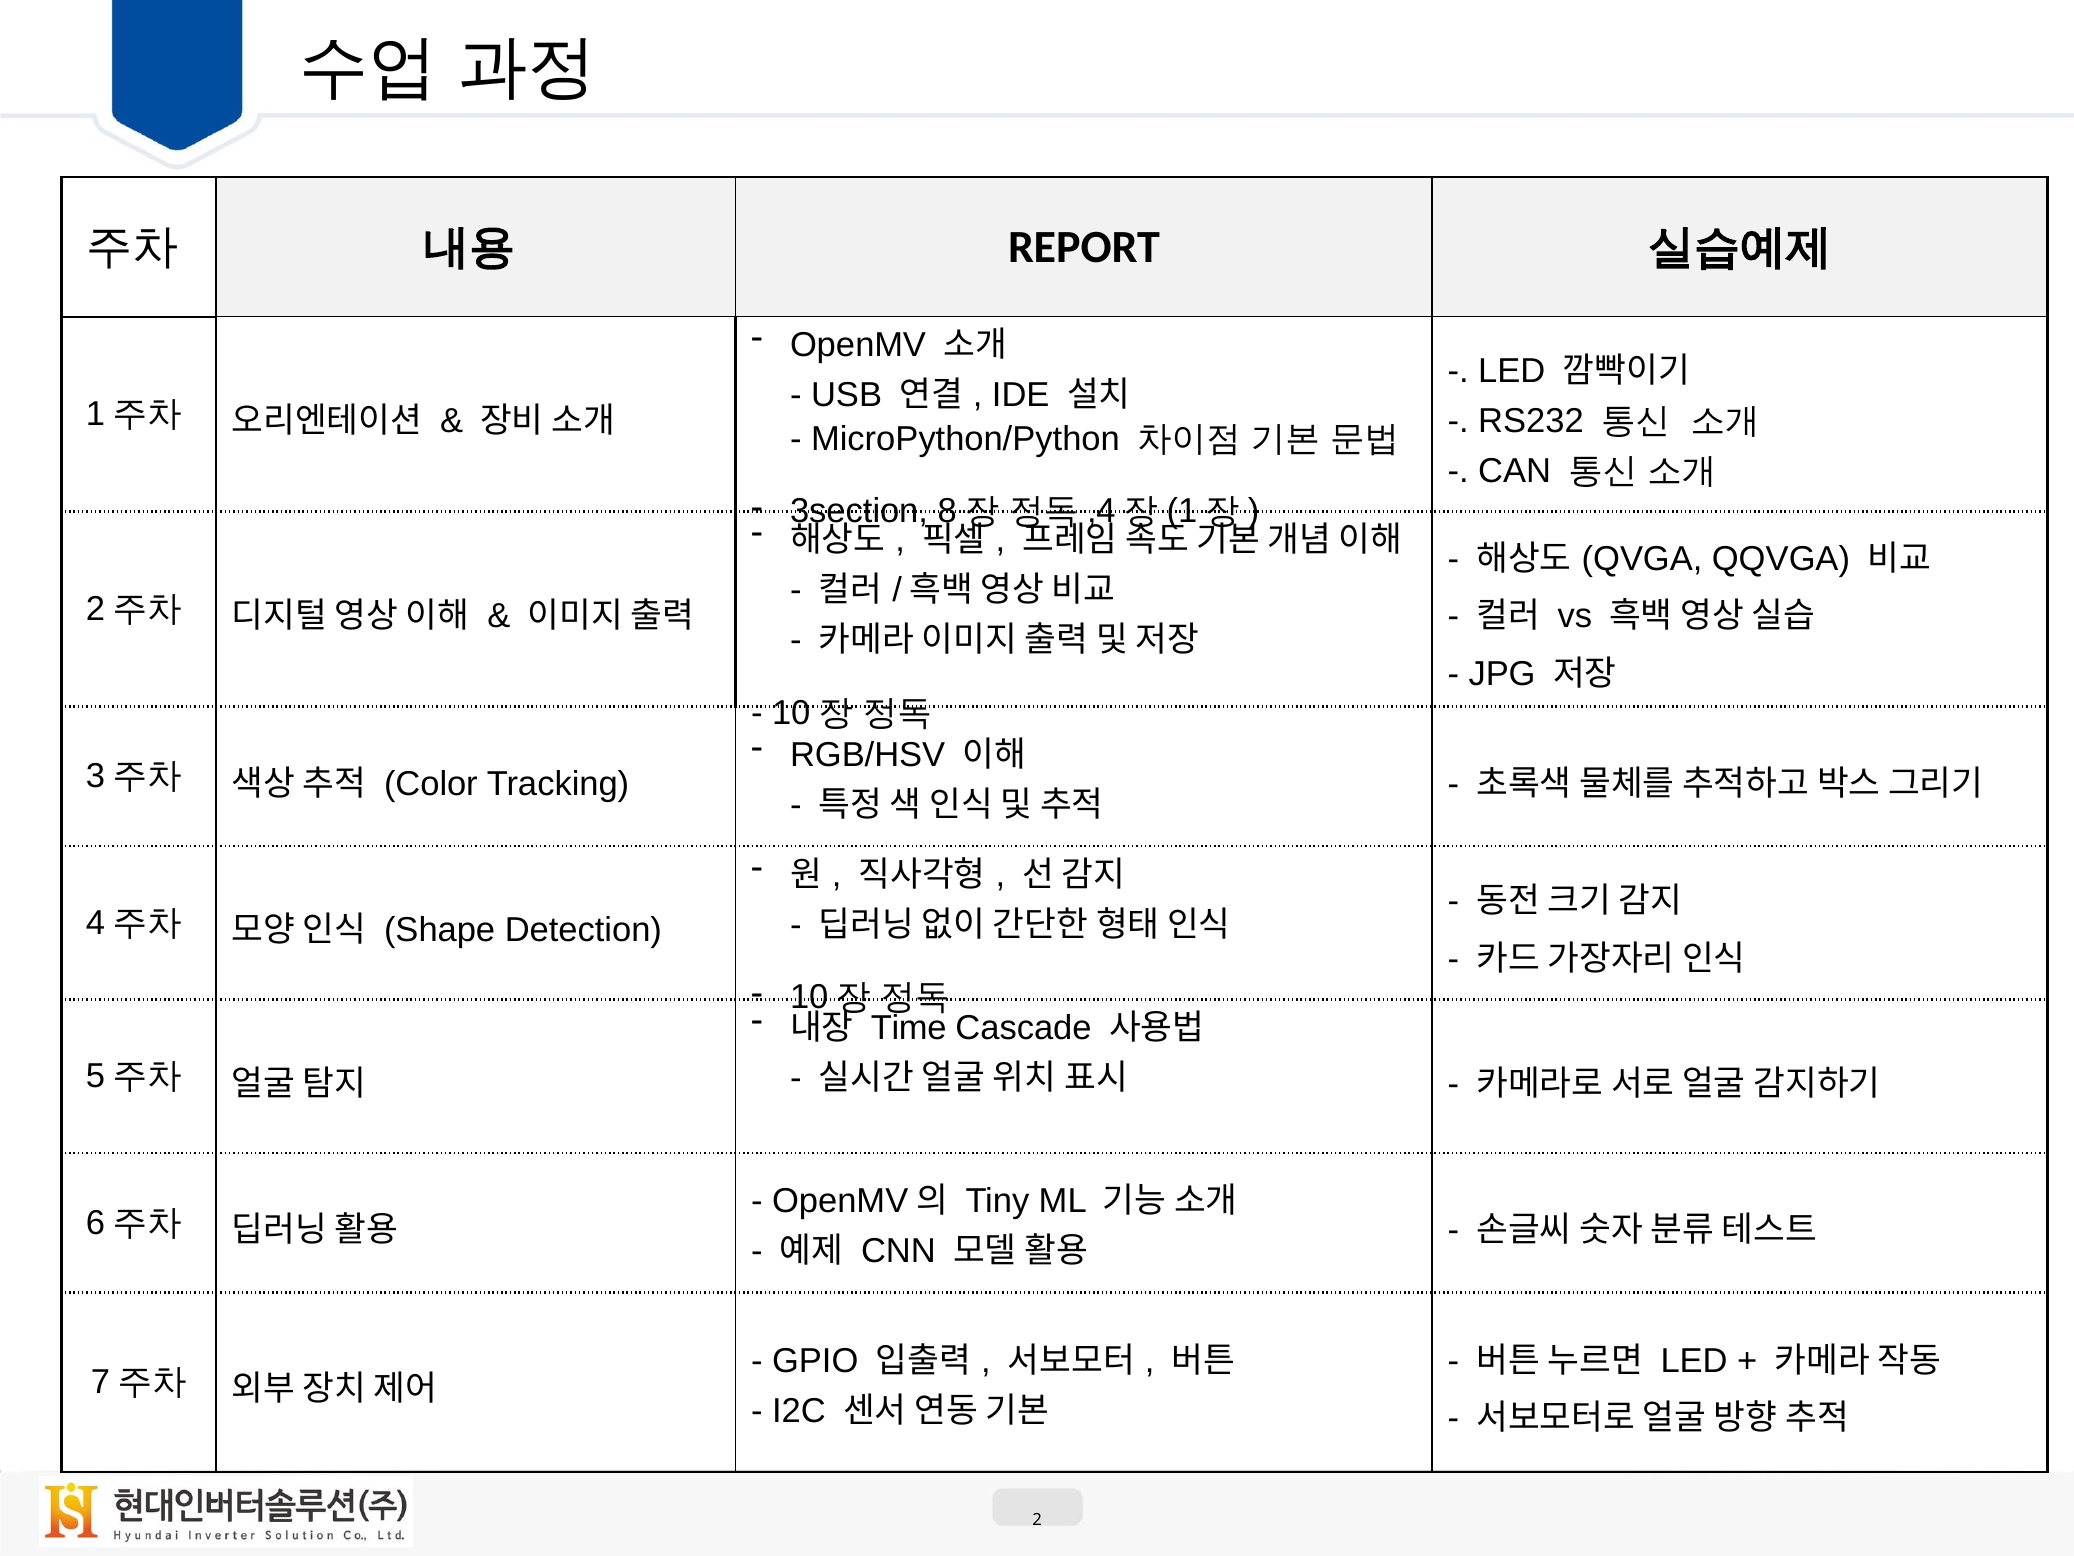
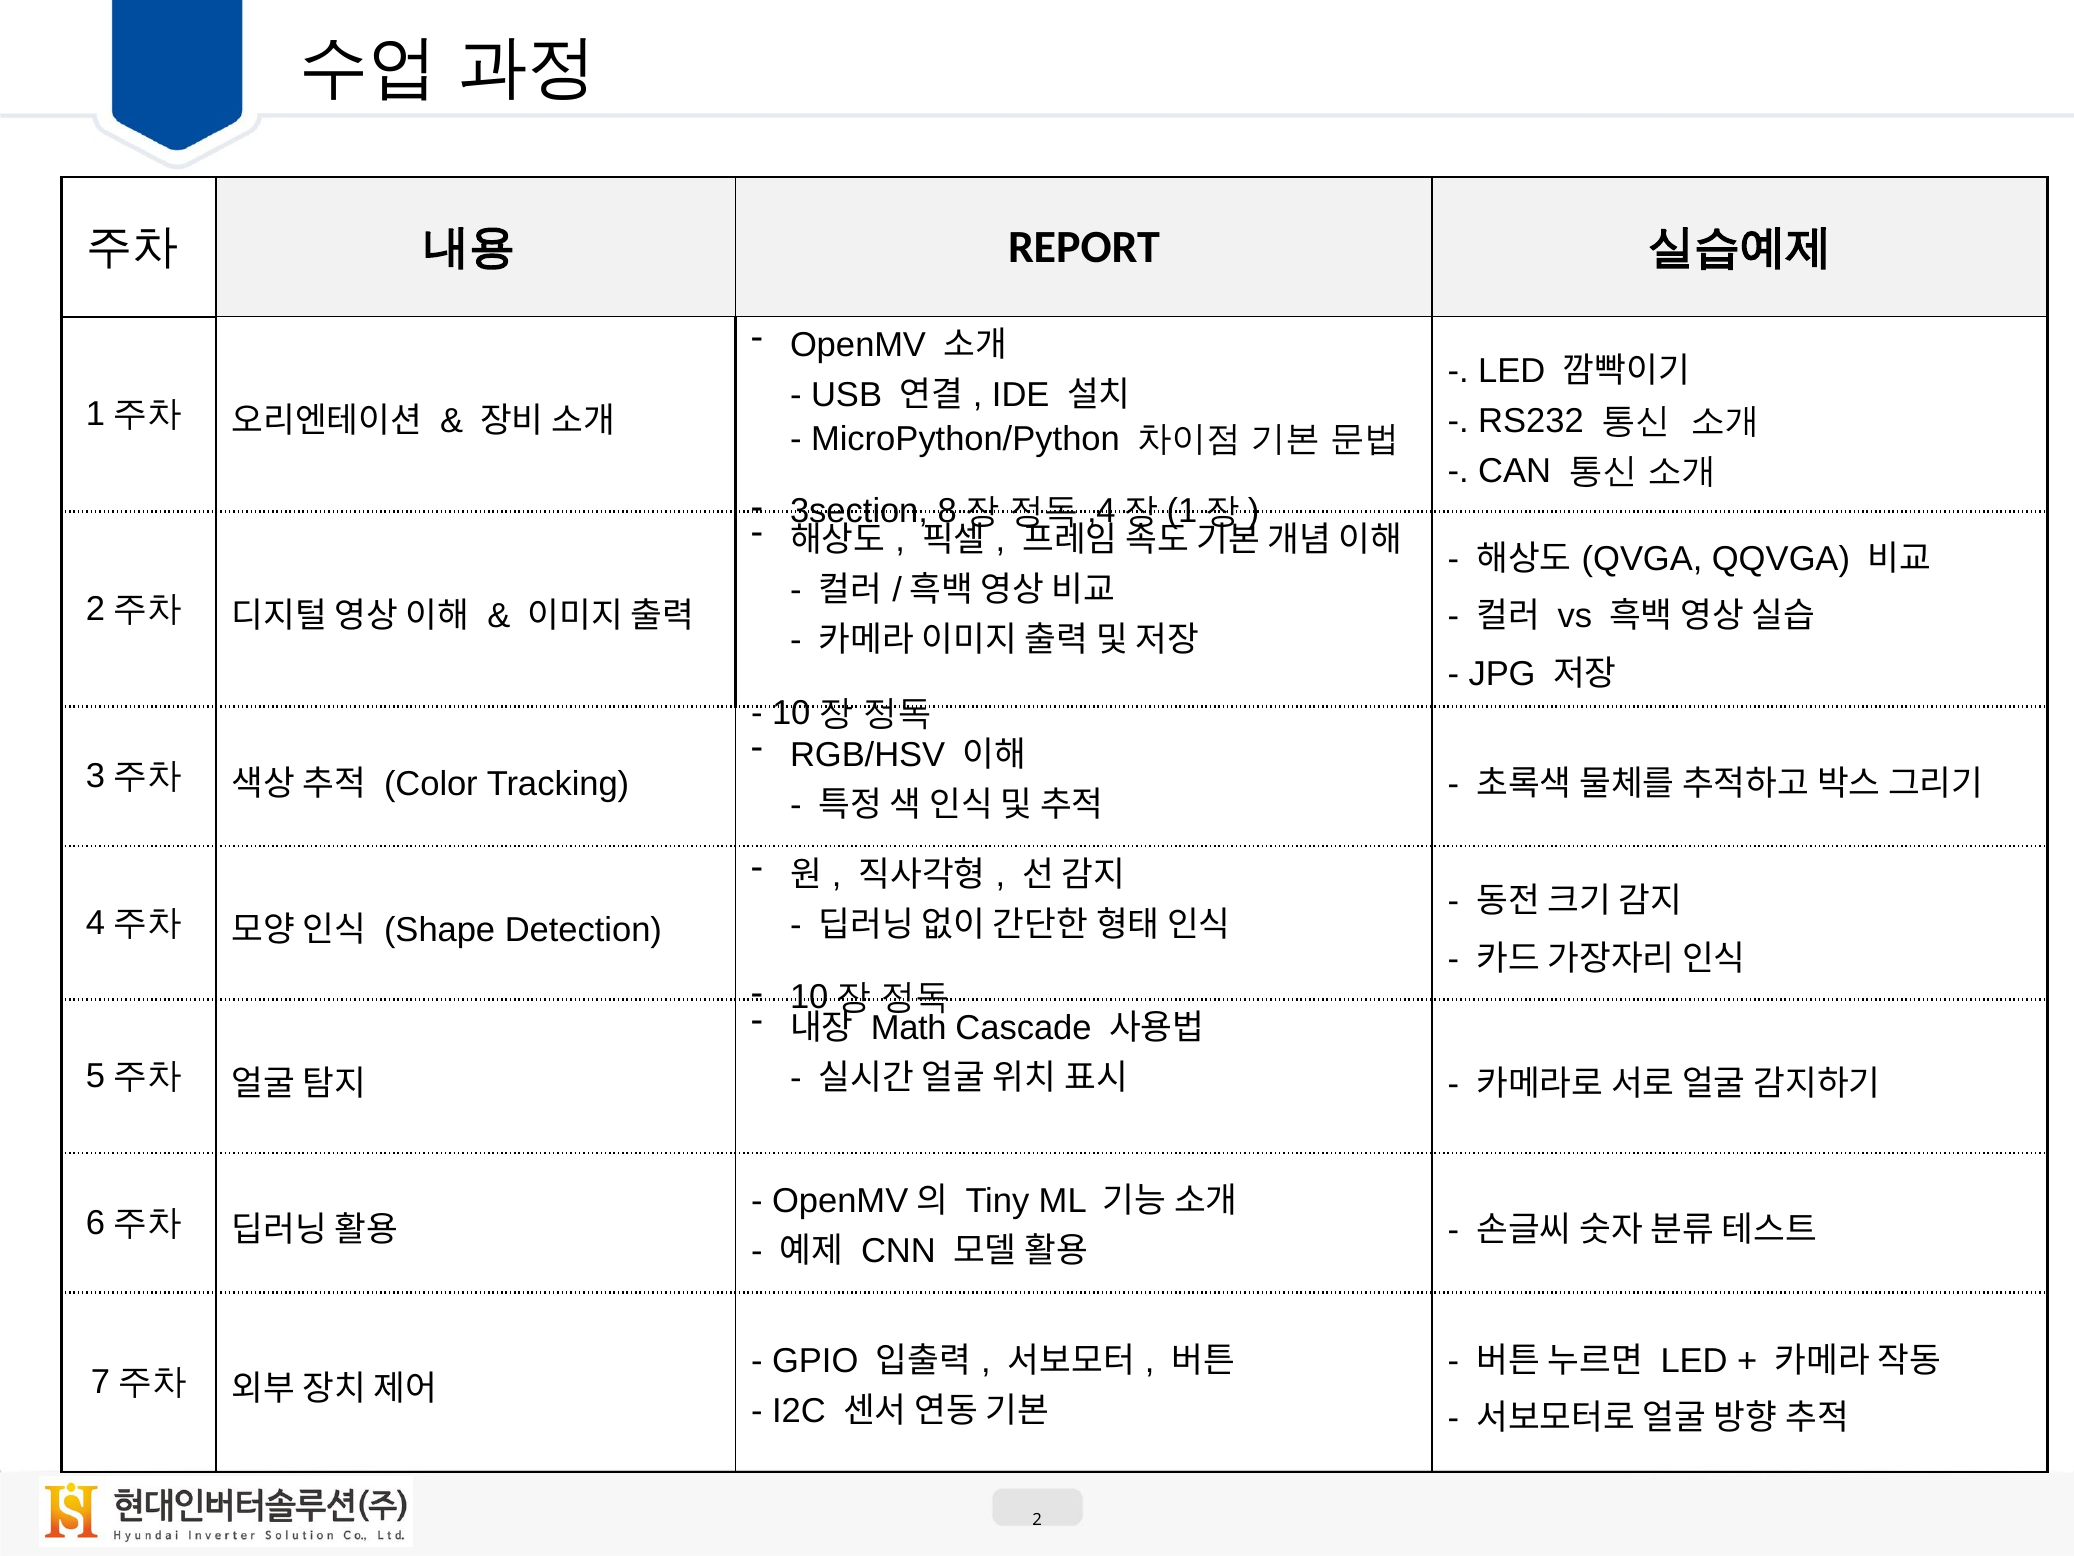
Time: Time -> Math
